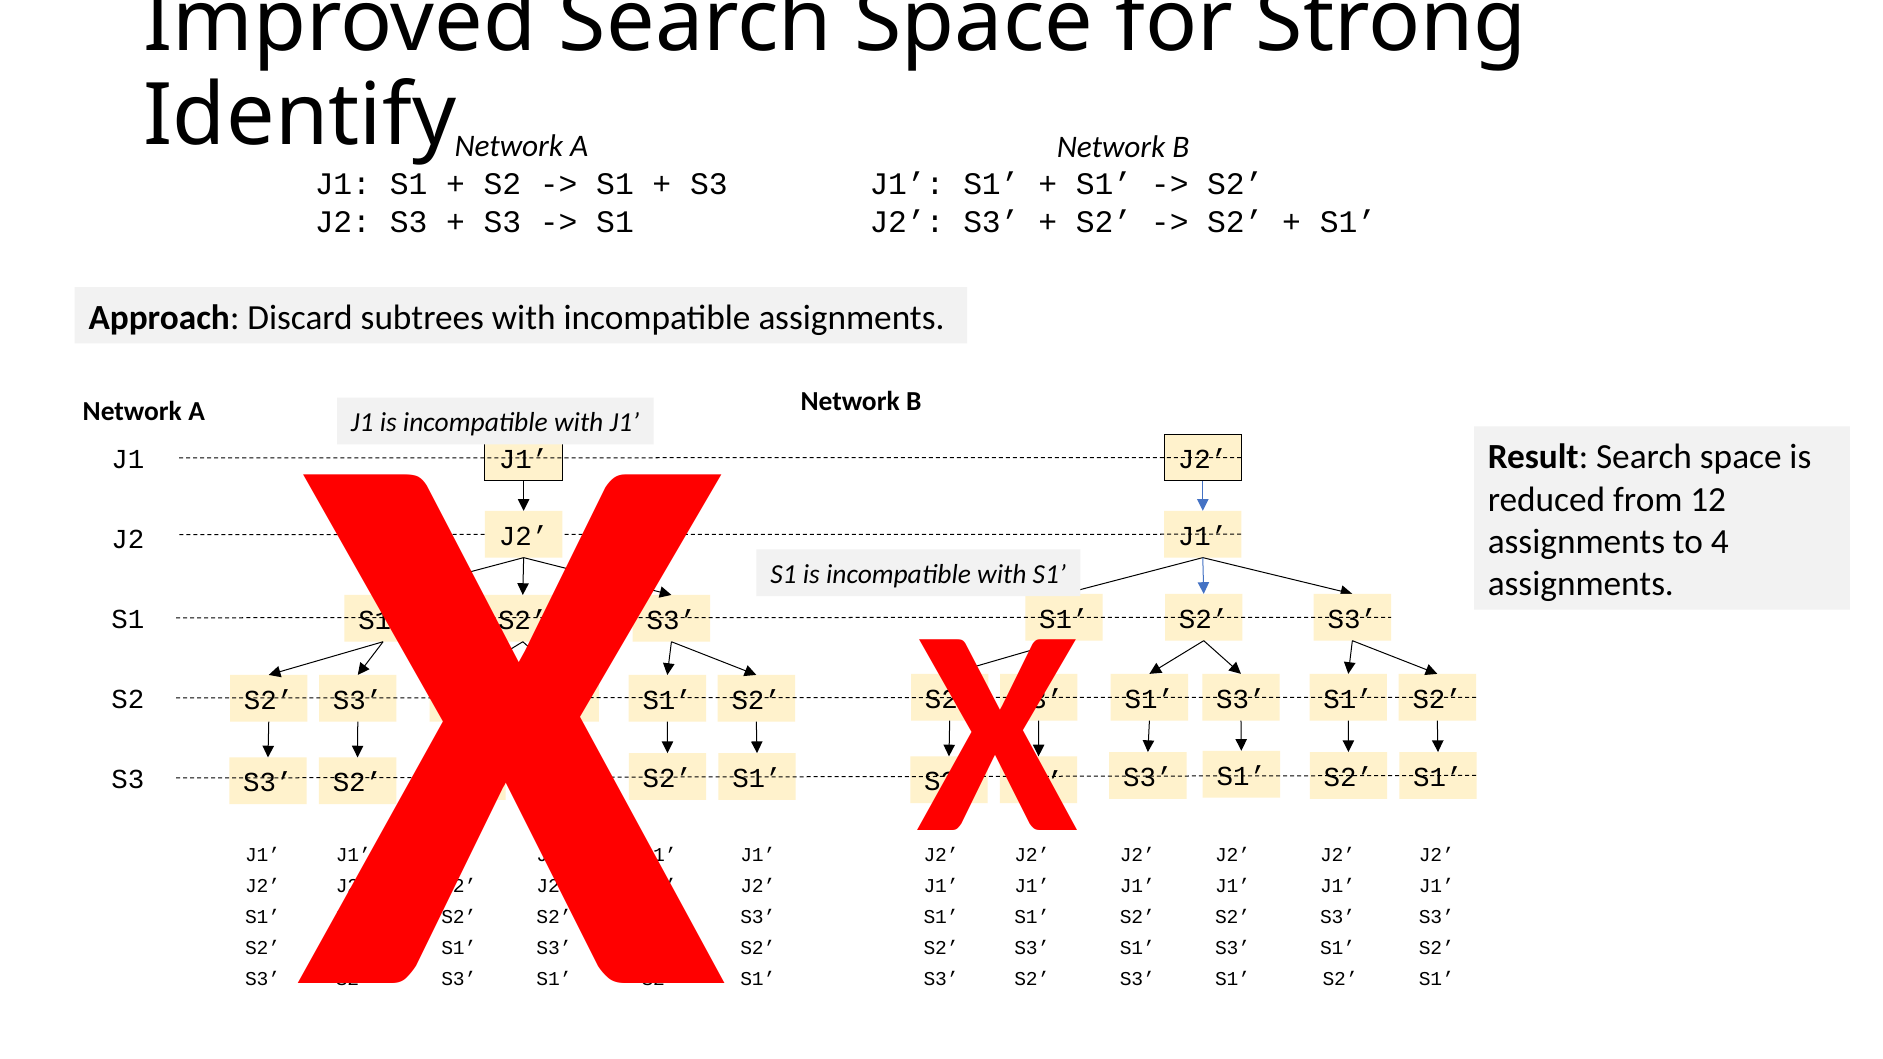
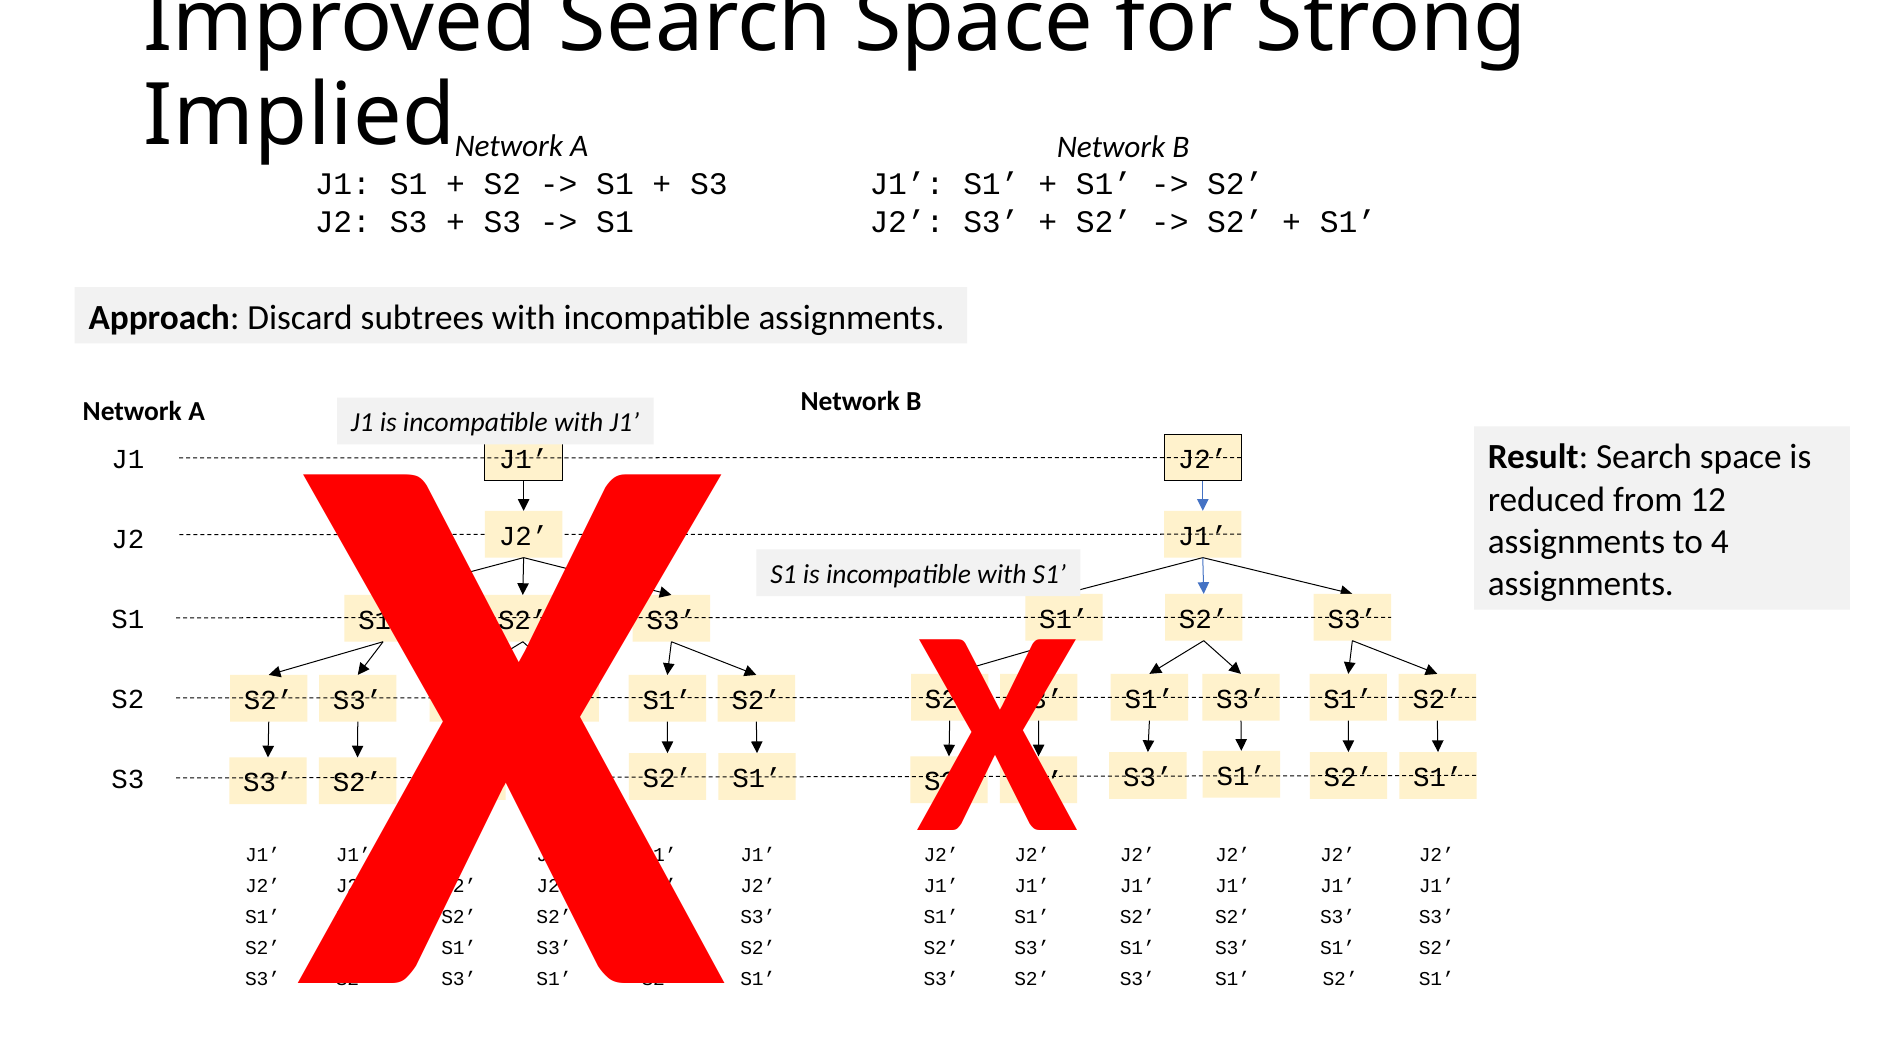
Identify: Identify -> Implied
